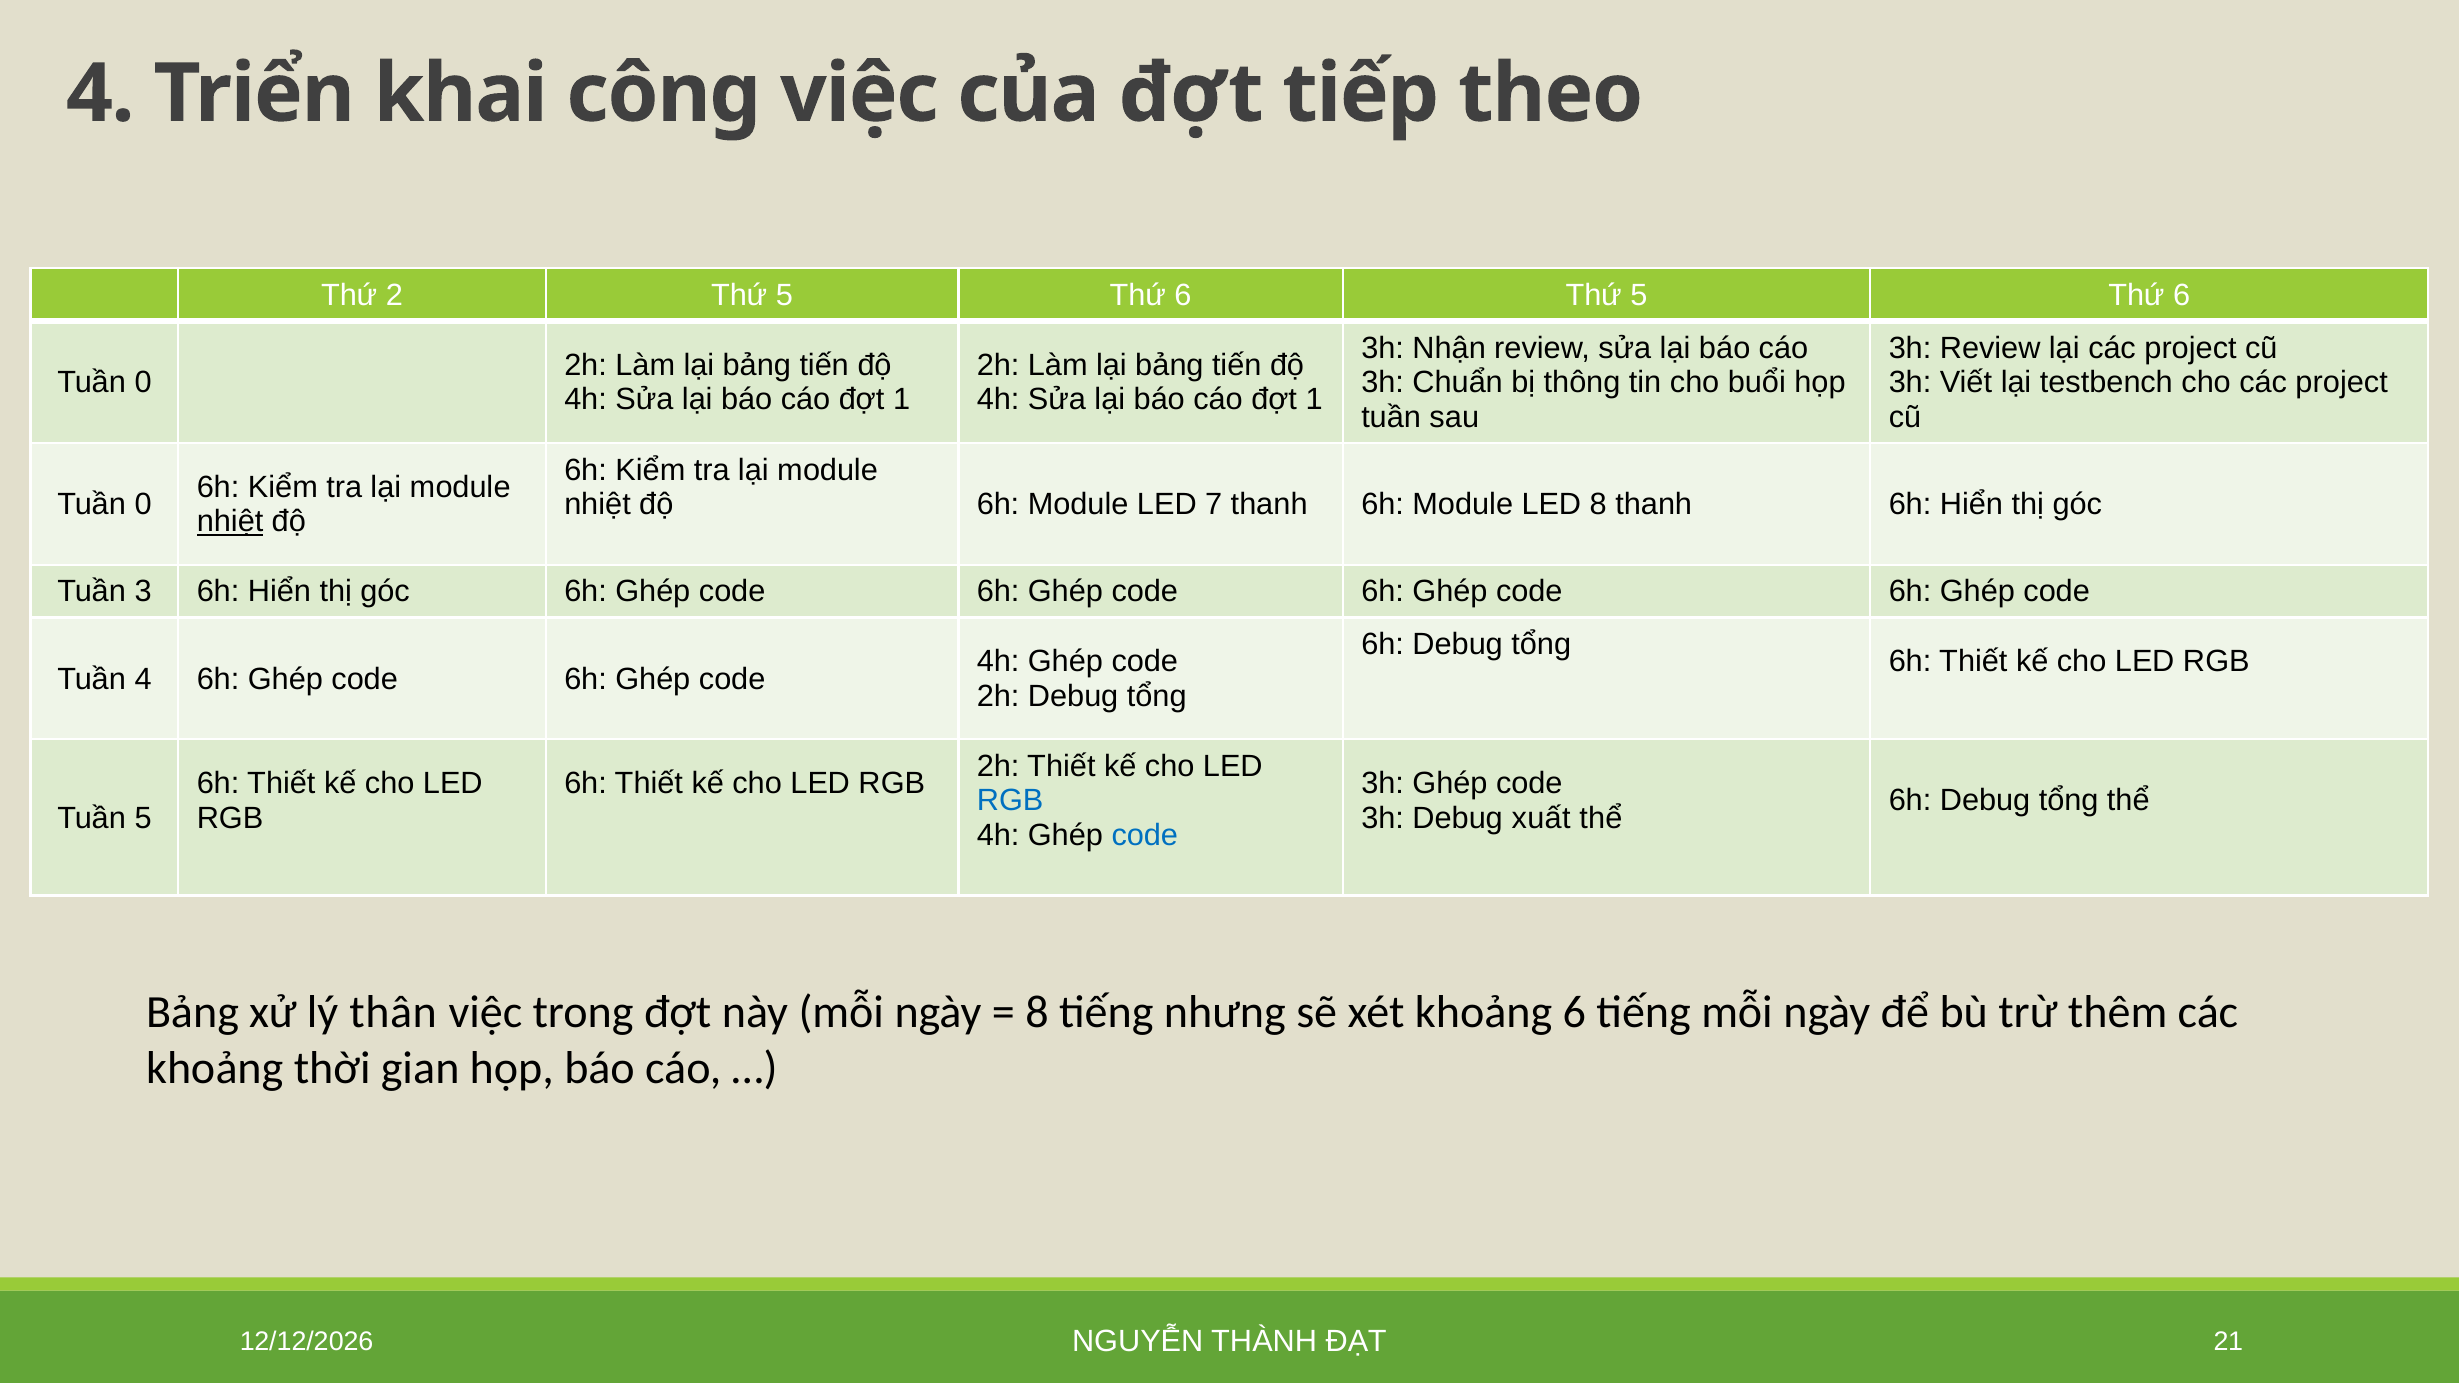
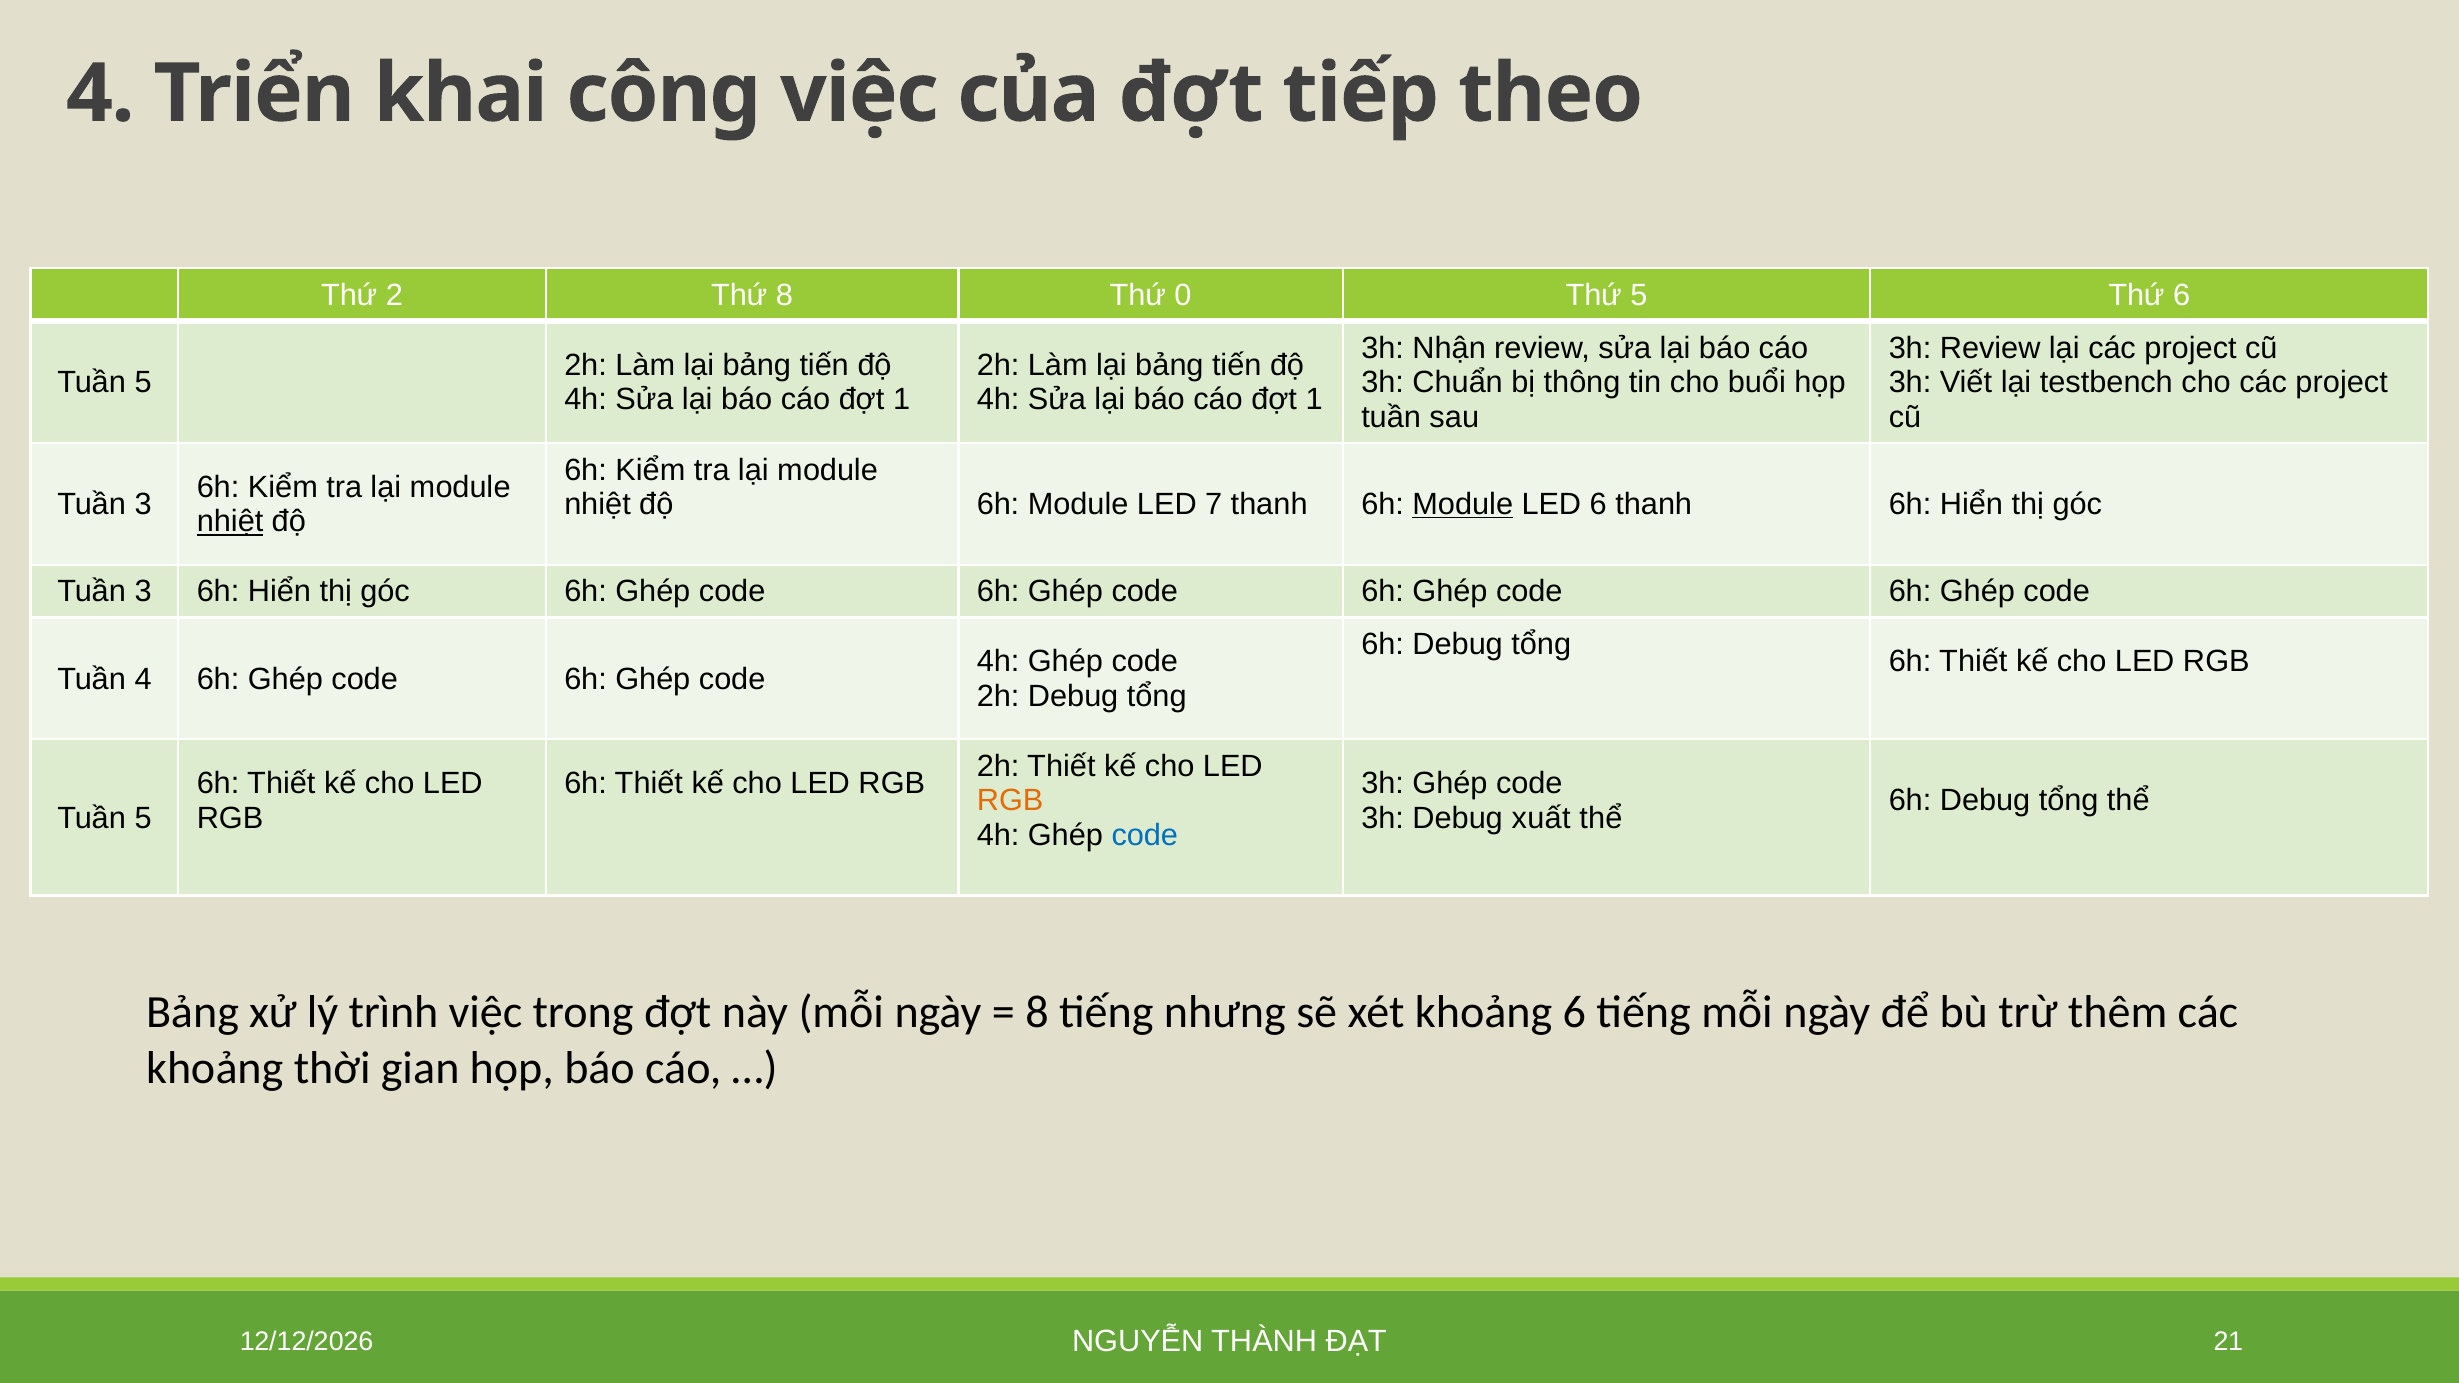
2 Thứ 5: 5 -> 8
6 at (1183, 295): 6 -> 0
0 at (143, 383): 0 -> 5
0 at (143, 504): 0 -> 3
Module at (1463, 504) underline: none -> present
LED 8: 8 -> 6
RGB at (1010, 801) colour: blue -> orange
thân: thân -> trình
